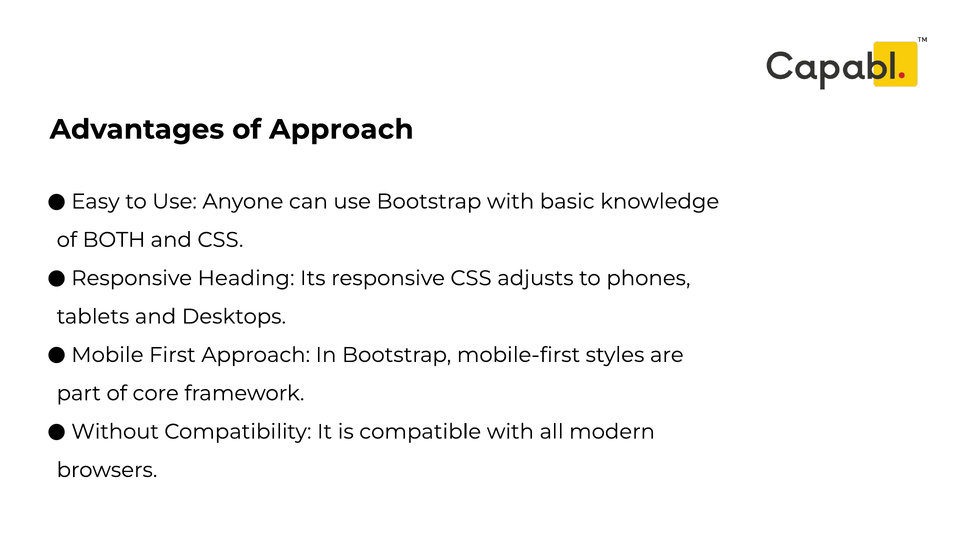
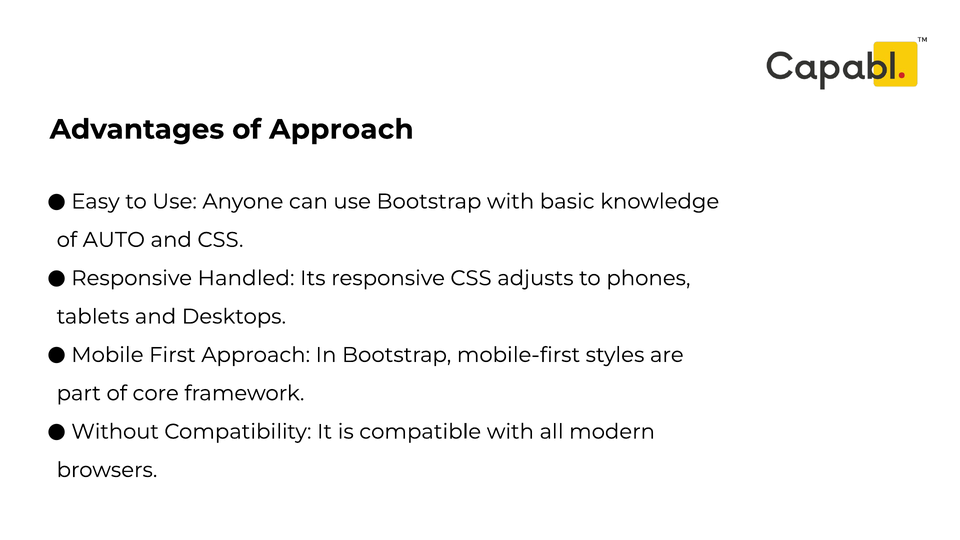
BOTH: BOTH -> AUTO
Heading: Heading -> Handled
